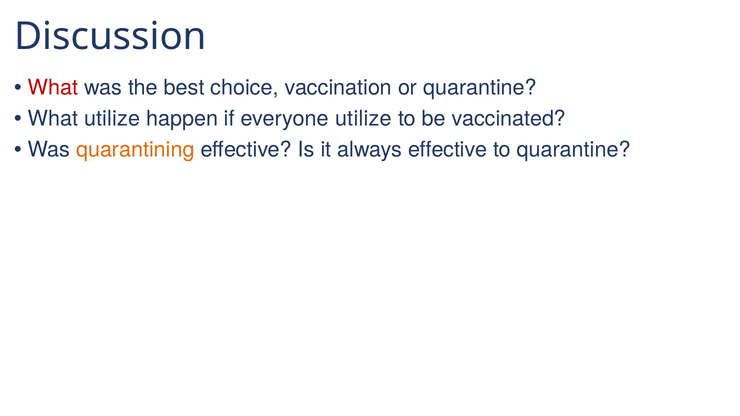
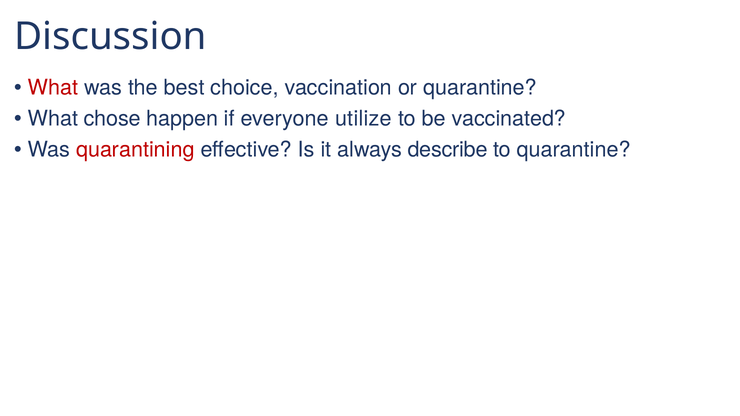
What utilize: utilize -> chose
quarantining colour: orange -> red
always effective: effective -> describe
